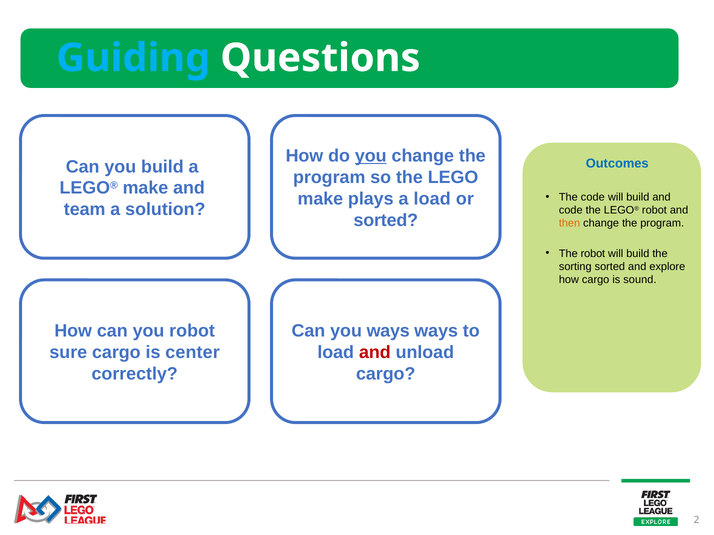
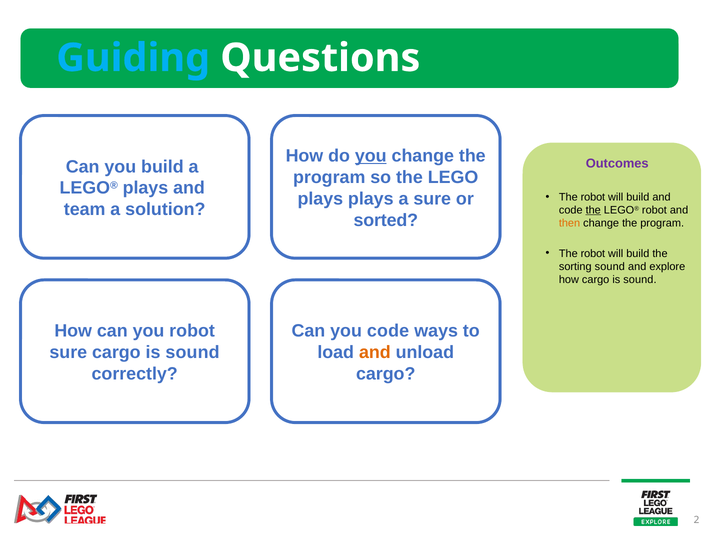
Outcomes colour: blue -> purple
LEGO® make: make -> plays
make at (320, 199): make -> plays
a load: load -> sure
code at (593, 197): code -> robot
the at (593, 210) underline: none -> present
sorting sorted: sorted -> sound
you ways: ways -> code
sure cargo is center: center -> sound
and at (375, 353) colour: red -> orange
